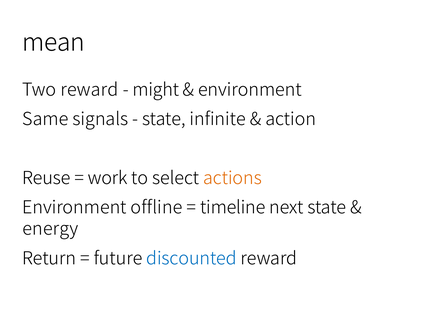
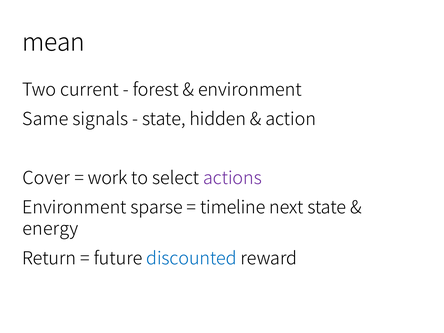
Two reward: reward -> current
might: might -> forest
infinite: infinite -> hidden
Reuse: Reuse -> Cover
actions colour: orange -> purple
offline: offline -> sparse
